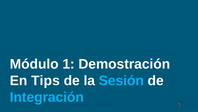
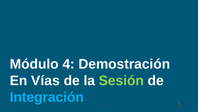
1: 1 -> 4
Tips: Tips -> Vías
Sesión colour: light blue -> light green
